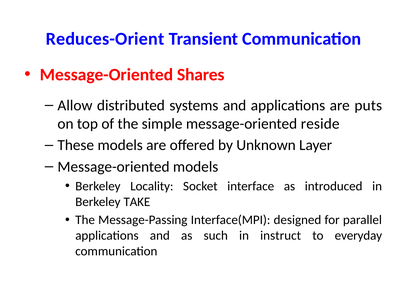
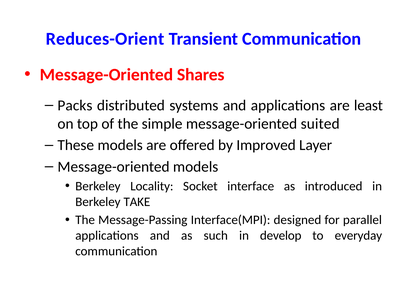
Allow: Allow -> Packs
puts: puts -> least
reside: reside -> suited
Unknown: Unknown -> Improved
instruct: instruct -> develop
